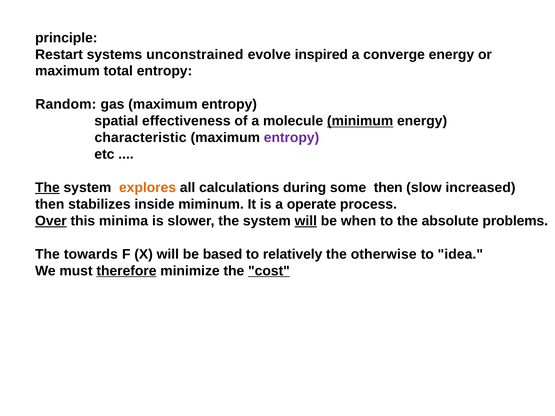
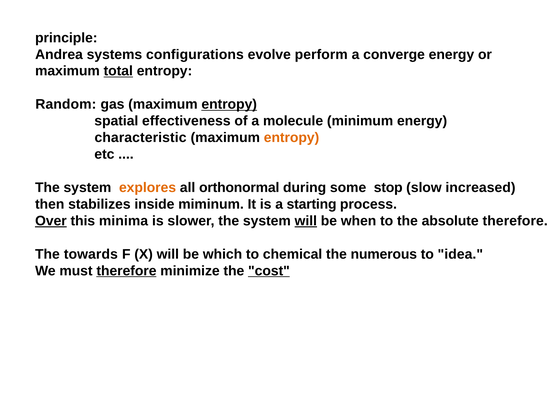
Restart: Restart -> Andrea
unconstrained: unconstrained -> configurations
inspired: inspired -> perform
total underline: none -> present
entropy at (229, 104) underline: none -> present
minimum underline: present -> none
entropy at (292, 138) colour: purple -> orange
The at (47, 188) underline: present -> none
calculations: calculations -> orthonormal
some then: then -> stop
operate: operate -> starting
absolute problems: problems -> therefore
based: based -> which
relatively: relatively -> chemical
otherwise: otherwise -> numerous
